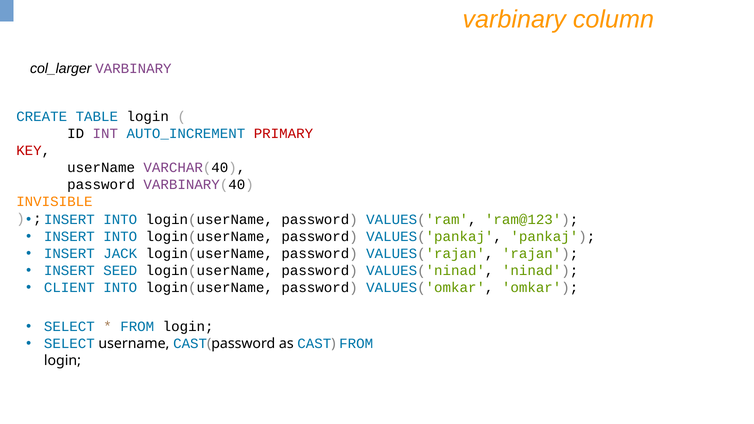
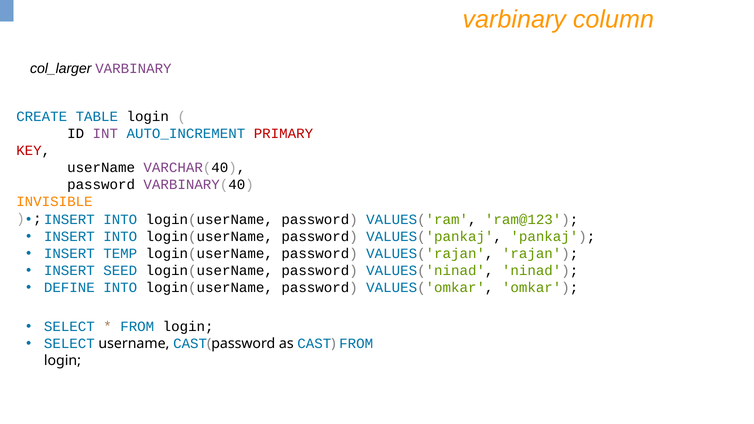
JACK: JACK -> TEMP
CLIENT: CLIENT -> DEFINE
